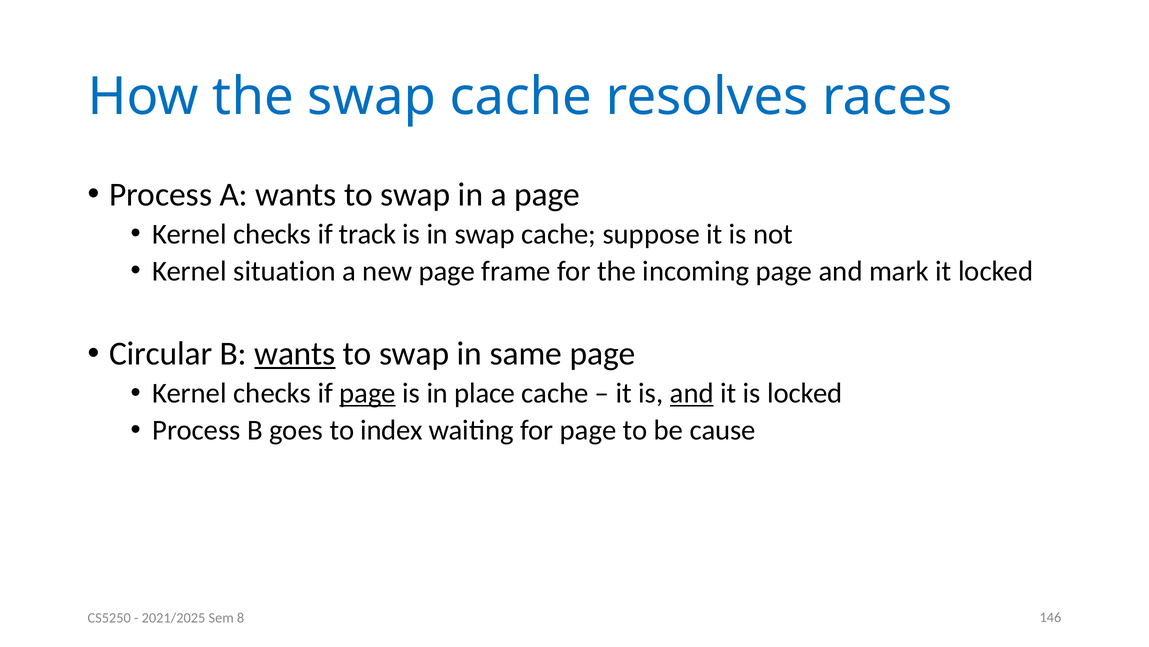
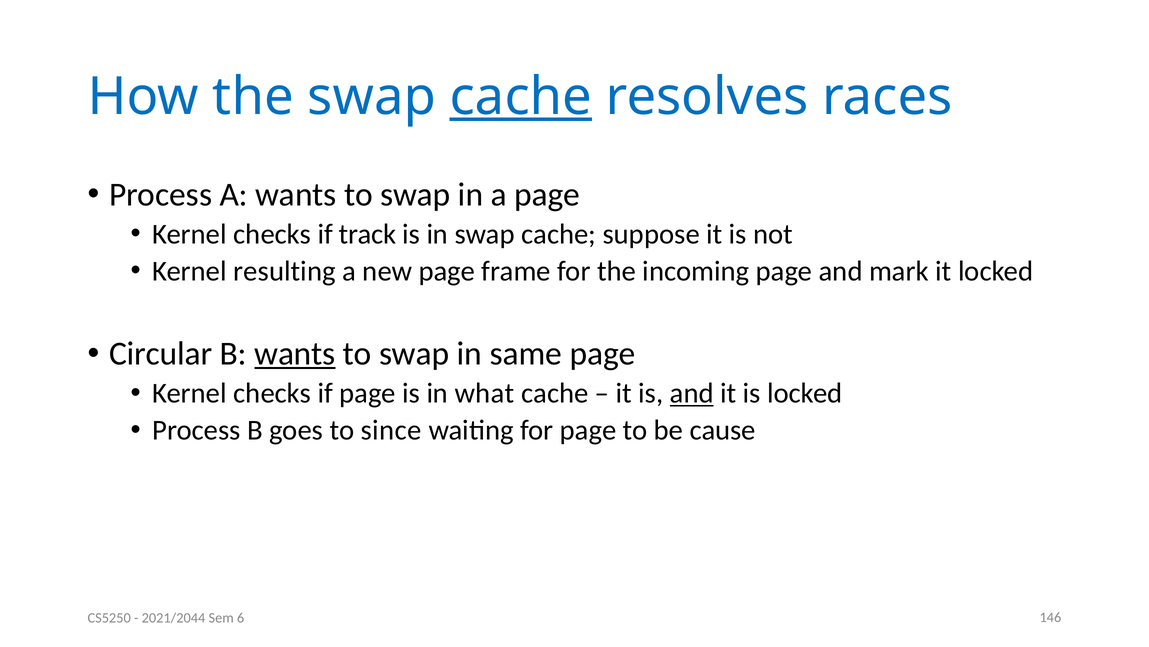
cache at (521, 97) underline: none -> present
situation: situation -> resulting
page at (368, 393) underline: present -> none
place: place -> what
index: index -> since
2021/2025: 2021/2025 -> 2021/2044
8: 8 -> 6
